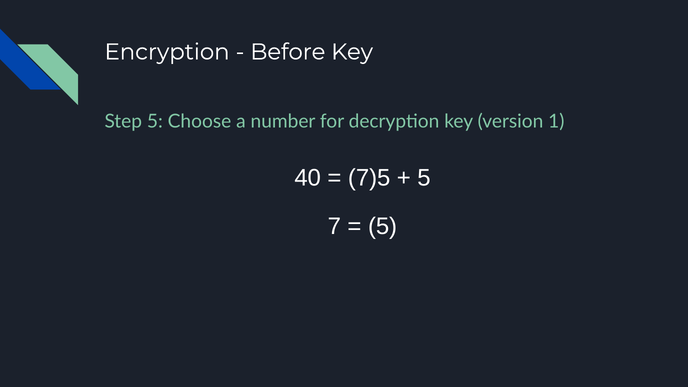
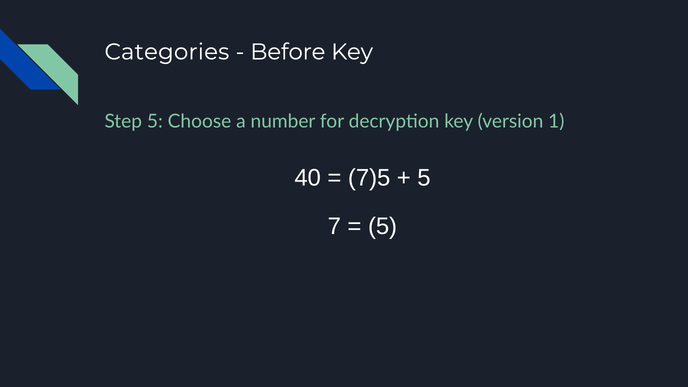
Encryption: Encryption -> Categories
